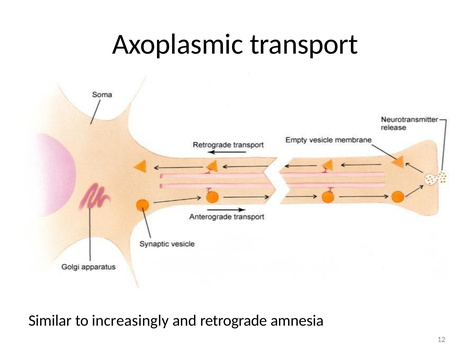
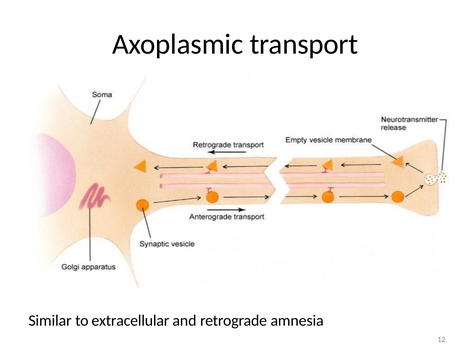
increasingly: increasingly -> extracellular
